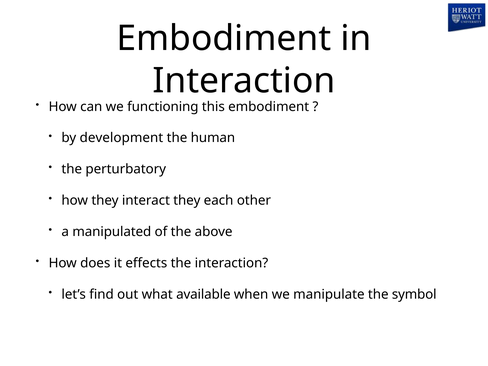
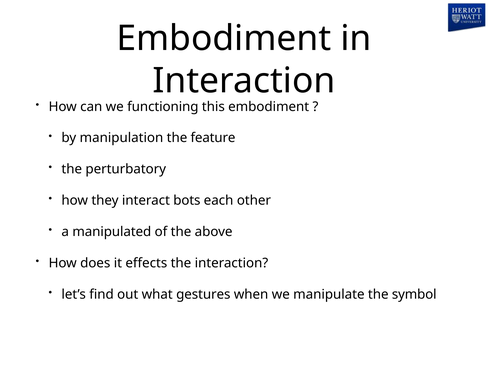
development: development -> manipulation
human: human -> feature
interact they: they -> bots
available: available -> gestures
